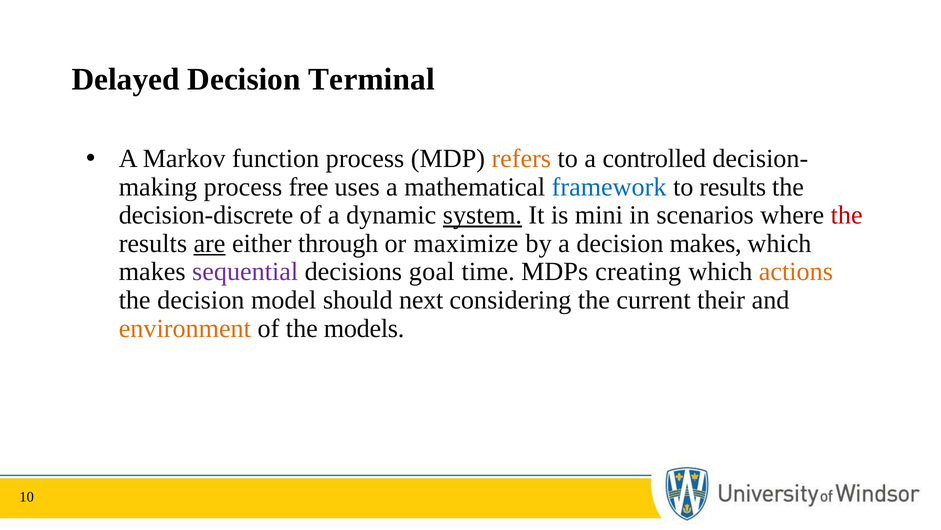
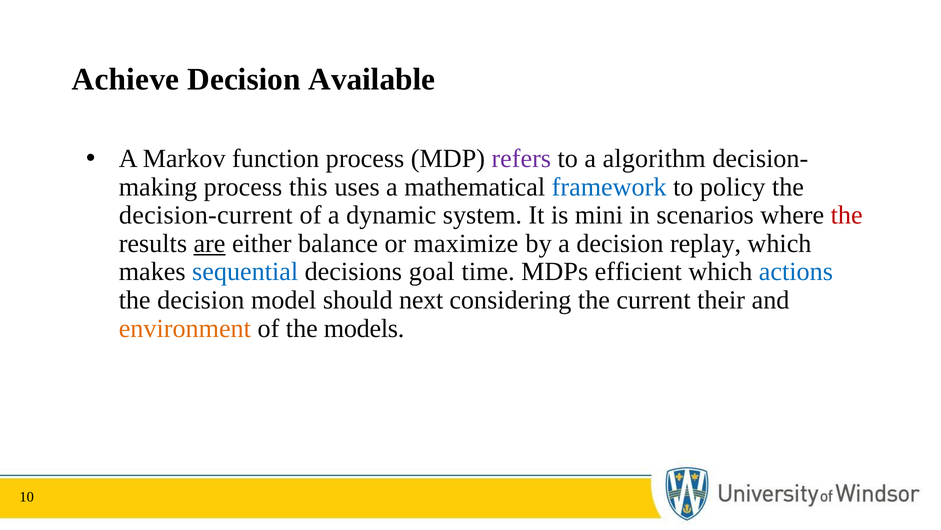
Delayed: Delayed -> Achieve
Terminal: Terminal -> Available
refers colour: orange -> purple
controlled: controlled -> algorithm
free: free -> this
to results: results -> policy
decision-discrete: decision-discrete -> decision-current
system underline: present -> none
through: through -> balance
decision makes: makes -> replay
sequential colour: purple -> blue
creating: creating -> efficient
actions colour: orange -> blue
